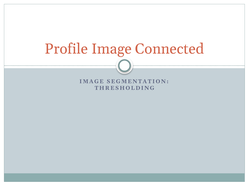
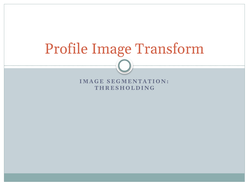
Connected: Connected -> Transform
